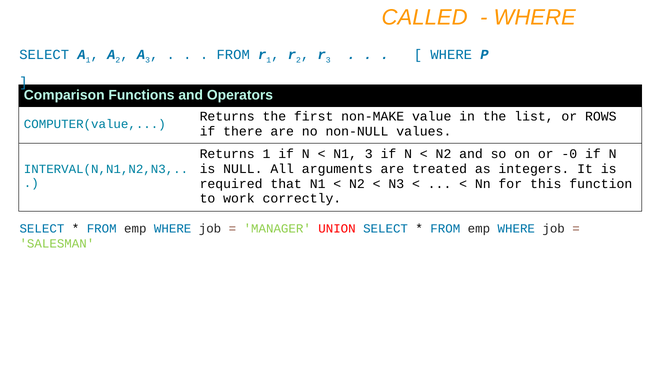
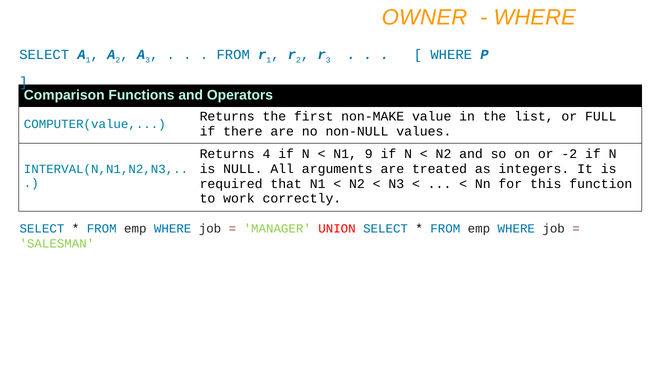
CALLED: CALLED -> OWNER
ROWS: ROWS -> FULL
Returns 1: 1 -> 4
N1 3: 3 -> 9
-0: -0 -> -2
